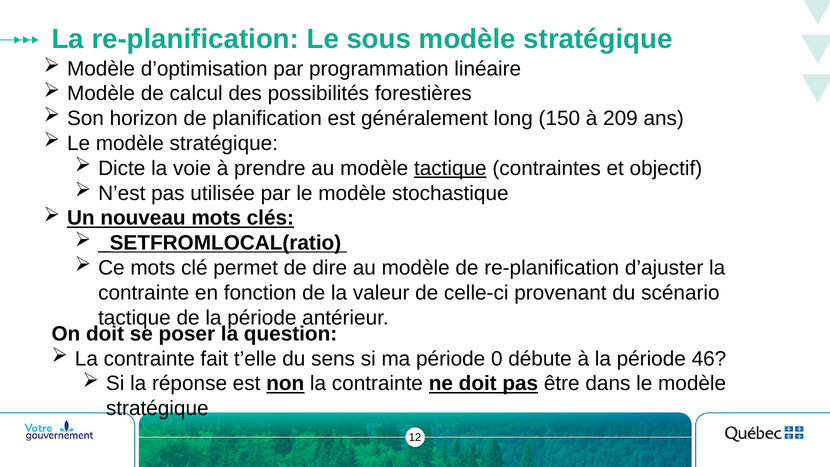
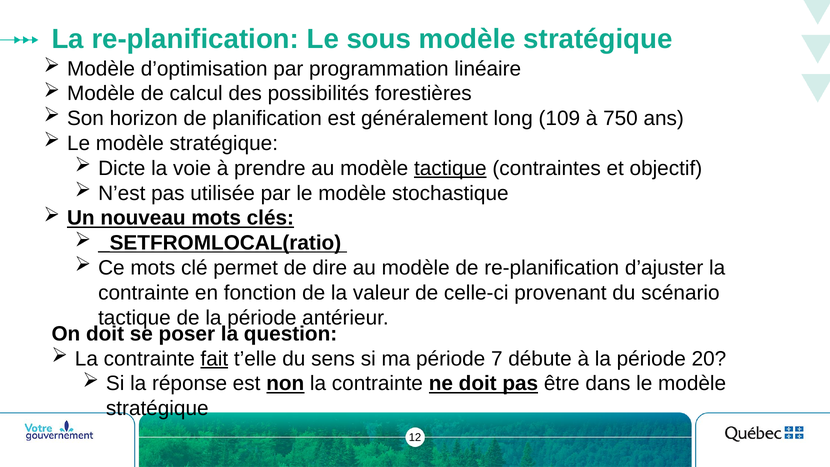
150: 150 -> 109
209: 209 -> 750
fait underline: none -> present
0: 0 -> 7
46: 46 -> 20
